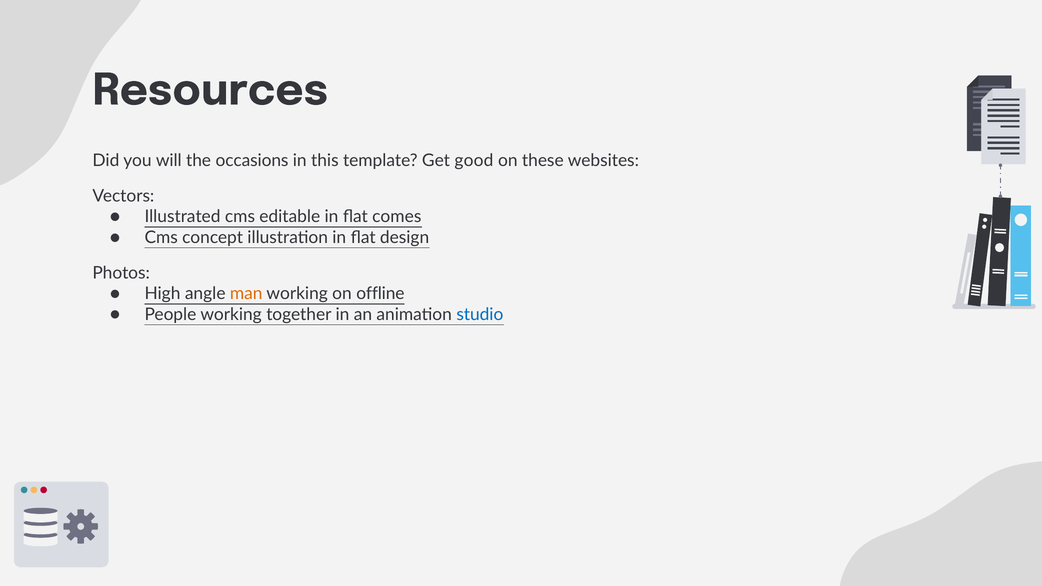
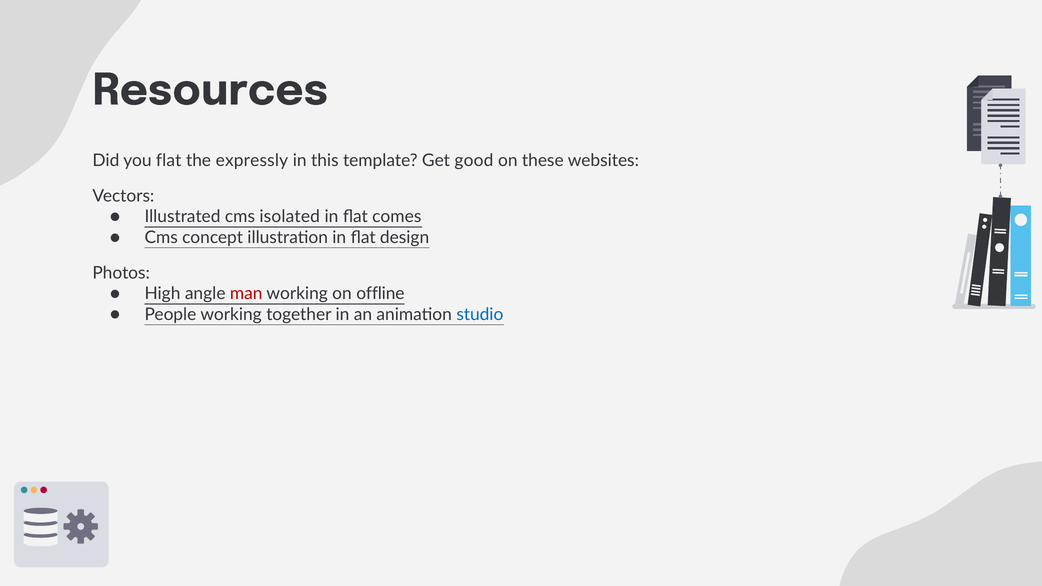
you will: will -> flat
occasions: occasions -> expressly
editable: editable -> isolated
man colour: orange -> red
